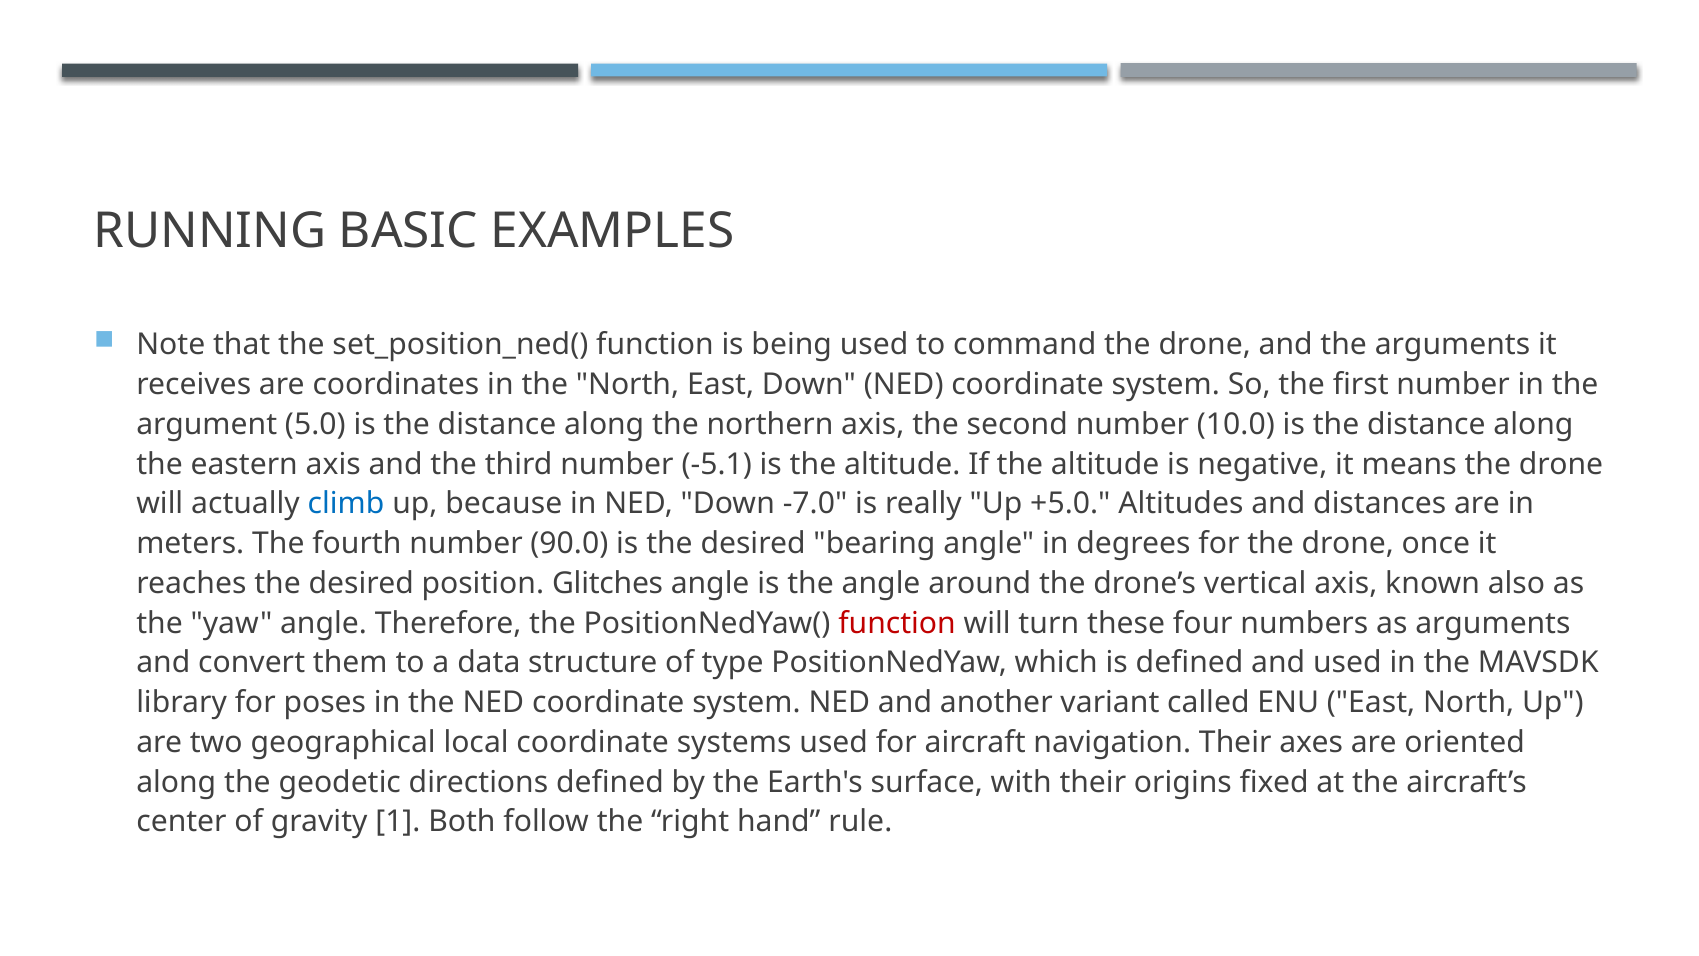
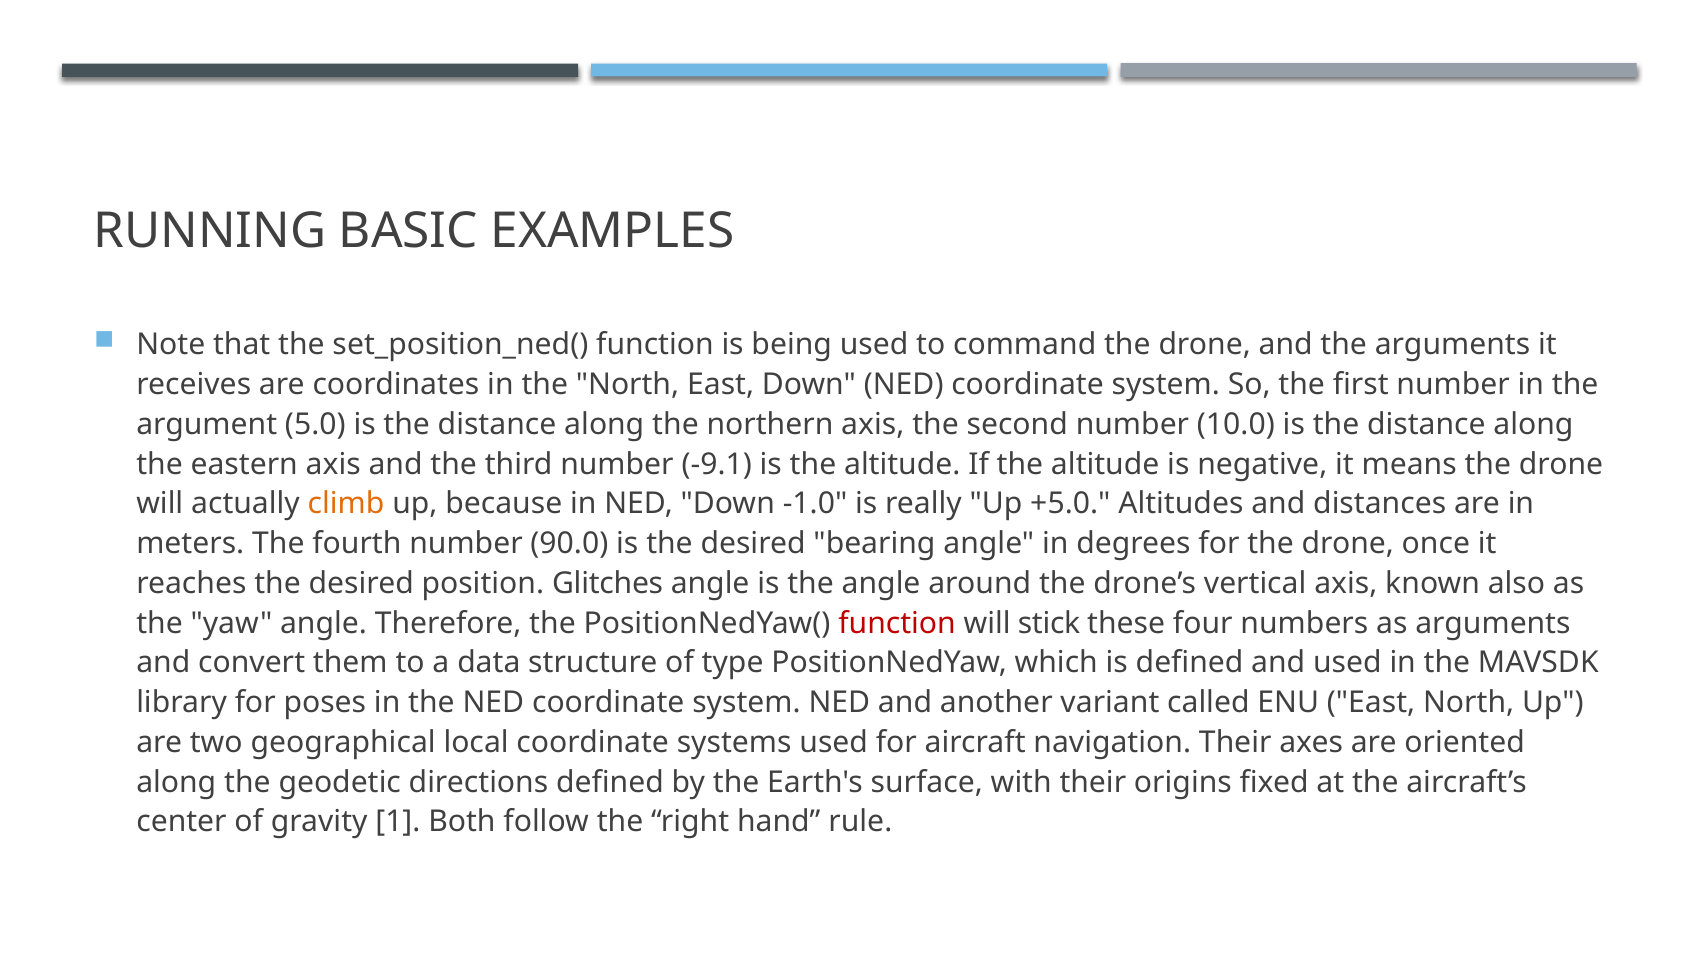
-5.1: -5.1 -> -9.1
climb colour: blue -> orange
-7.0: -7.0 -> -1.0
turn: turn -> stick
